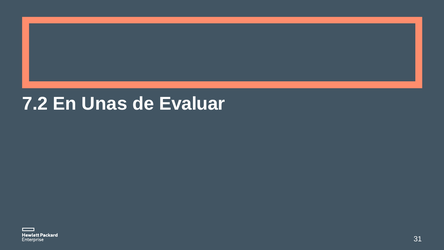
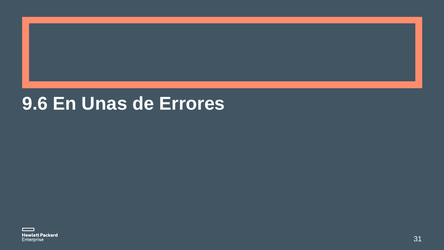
7.2: 7.2 -> 9.6
Evaluar: Evaluar -> Errores
